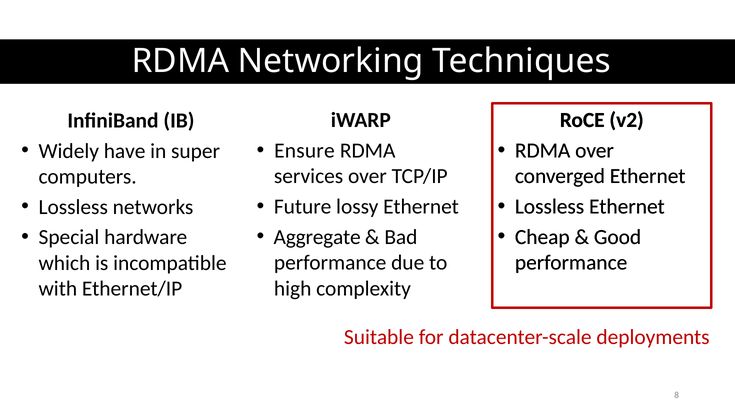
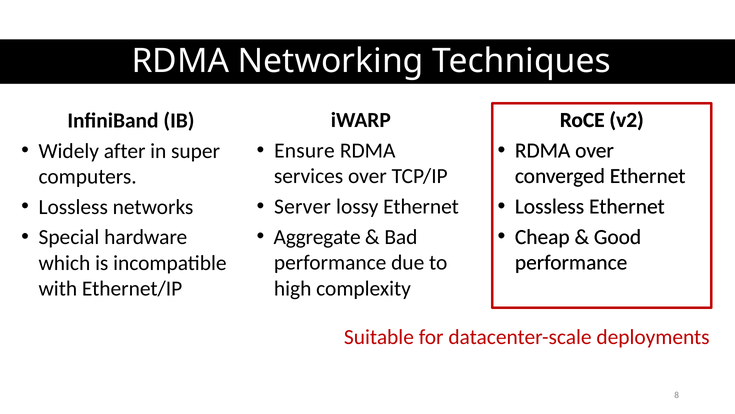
have: have -> after
Future: Future -> Server
